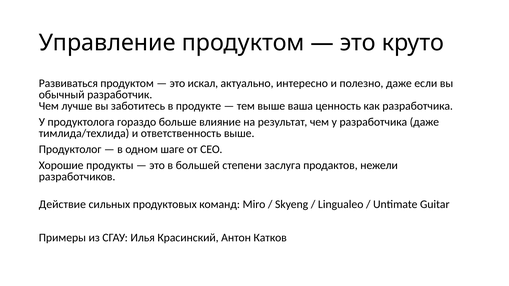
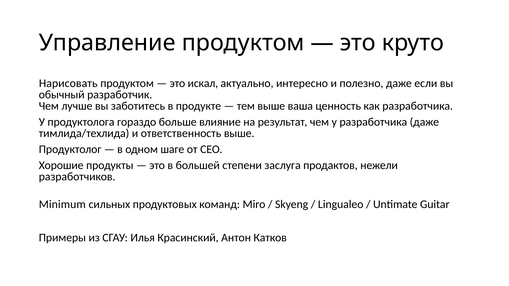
Развиваться: Развиваться -> Нарисовать
Действие: Действие -> Minimum
